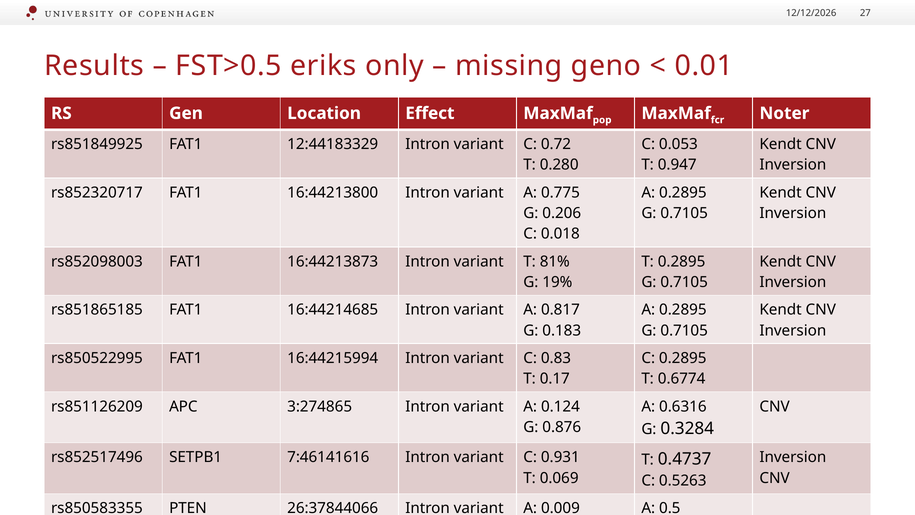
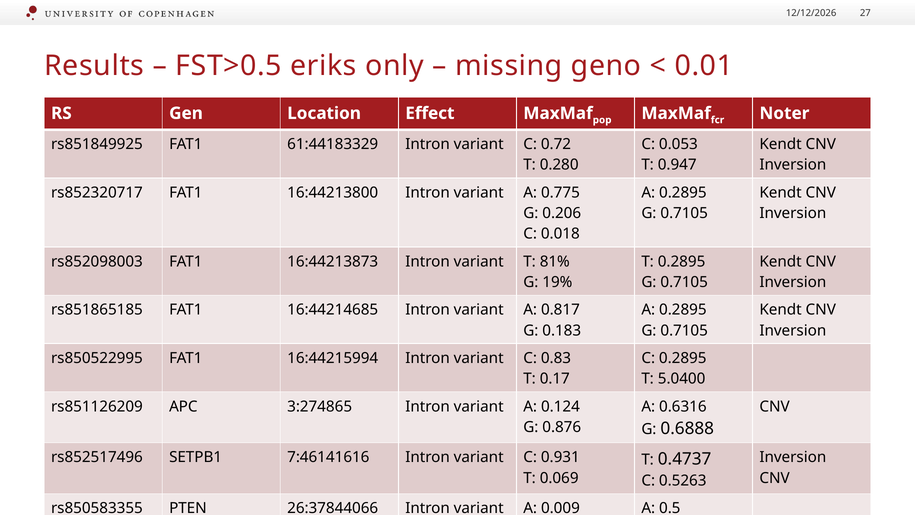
12:44183329: 12:44183329 -> 61:44183329
0.6774: 0.6774 -> 5.0400
0.3284: 0.3284 -> 0.6888
